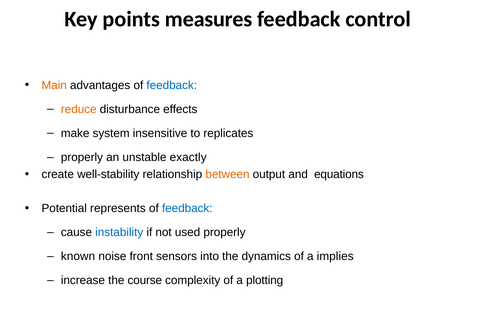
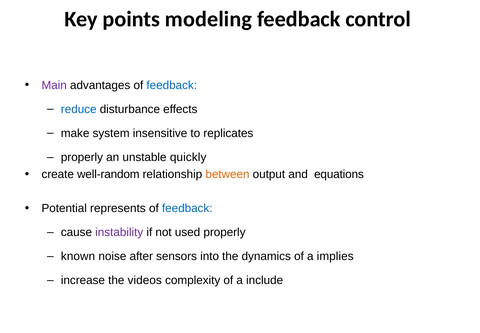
measures: measures -> modeling
Main colour: orange -> purple
reduce colour: orange -> blue
exactly: exactly -> quickly
well-stability: well-stability -> well-random
instability colour: blue -> purple
front: front -> after
course: course -> videos
plotting: plotting -> include
